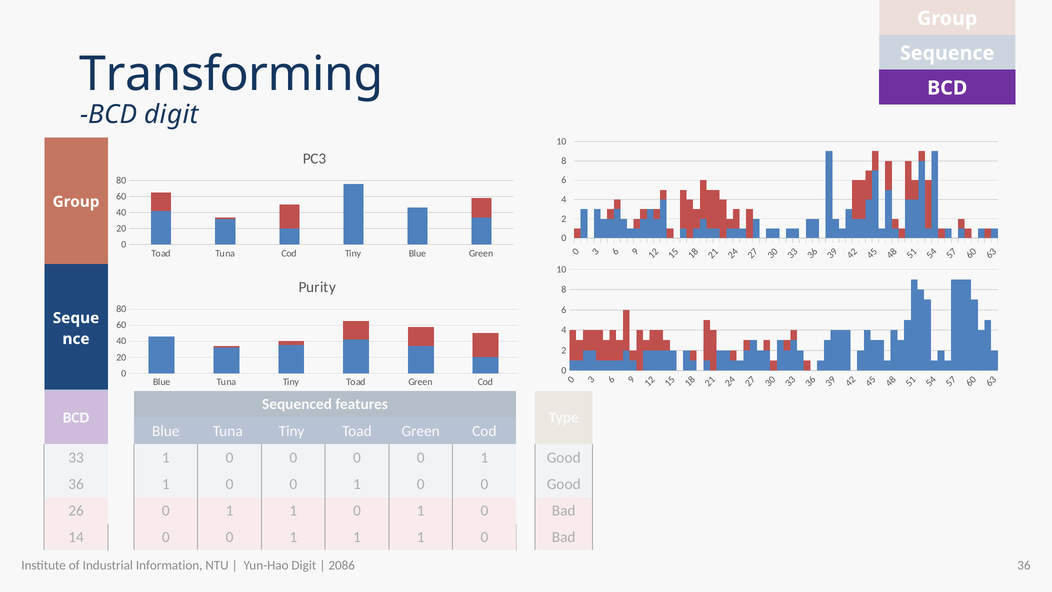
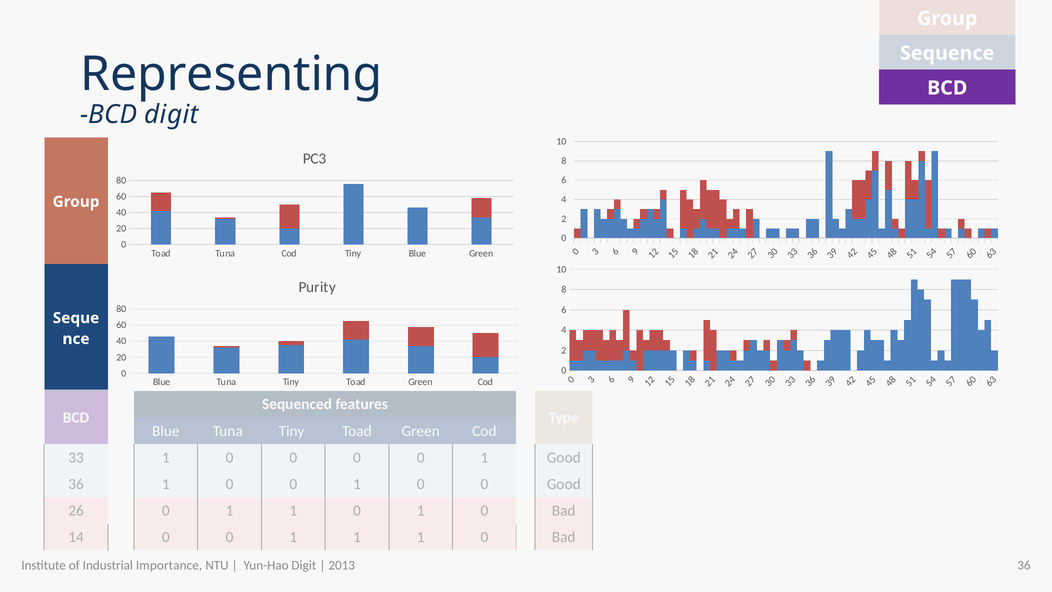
Transforming: Transforming -> Representing
Information: Information -> Importance
2086: 2086 -> 2013
